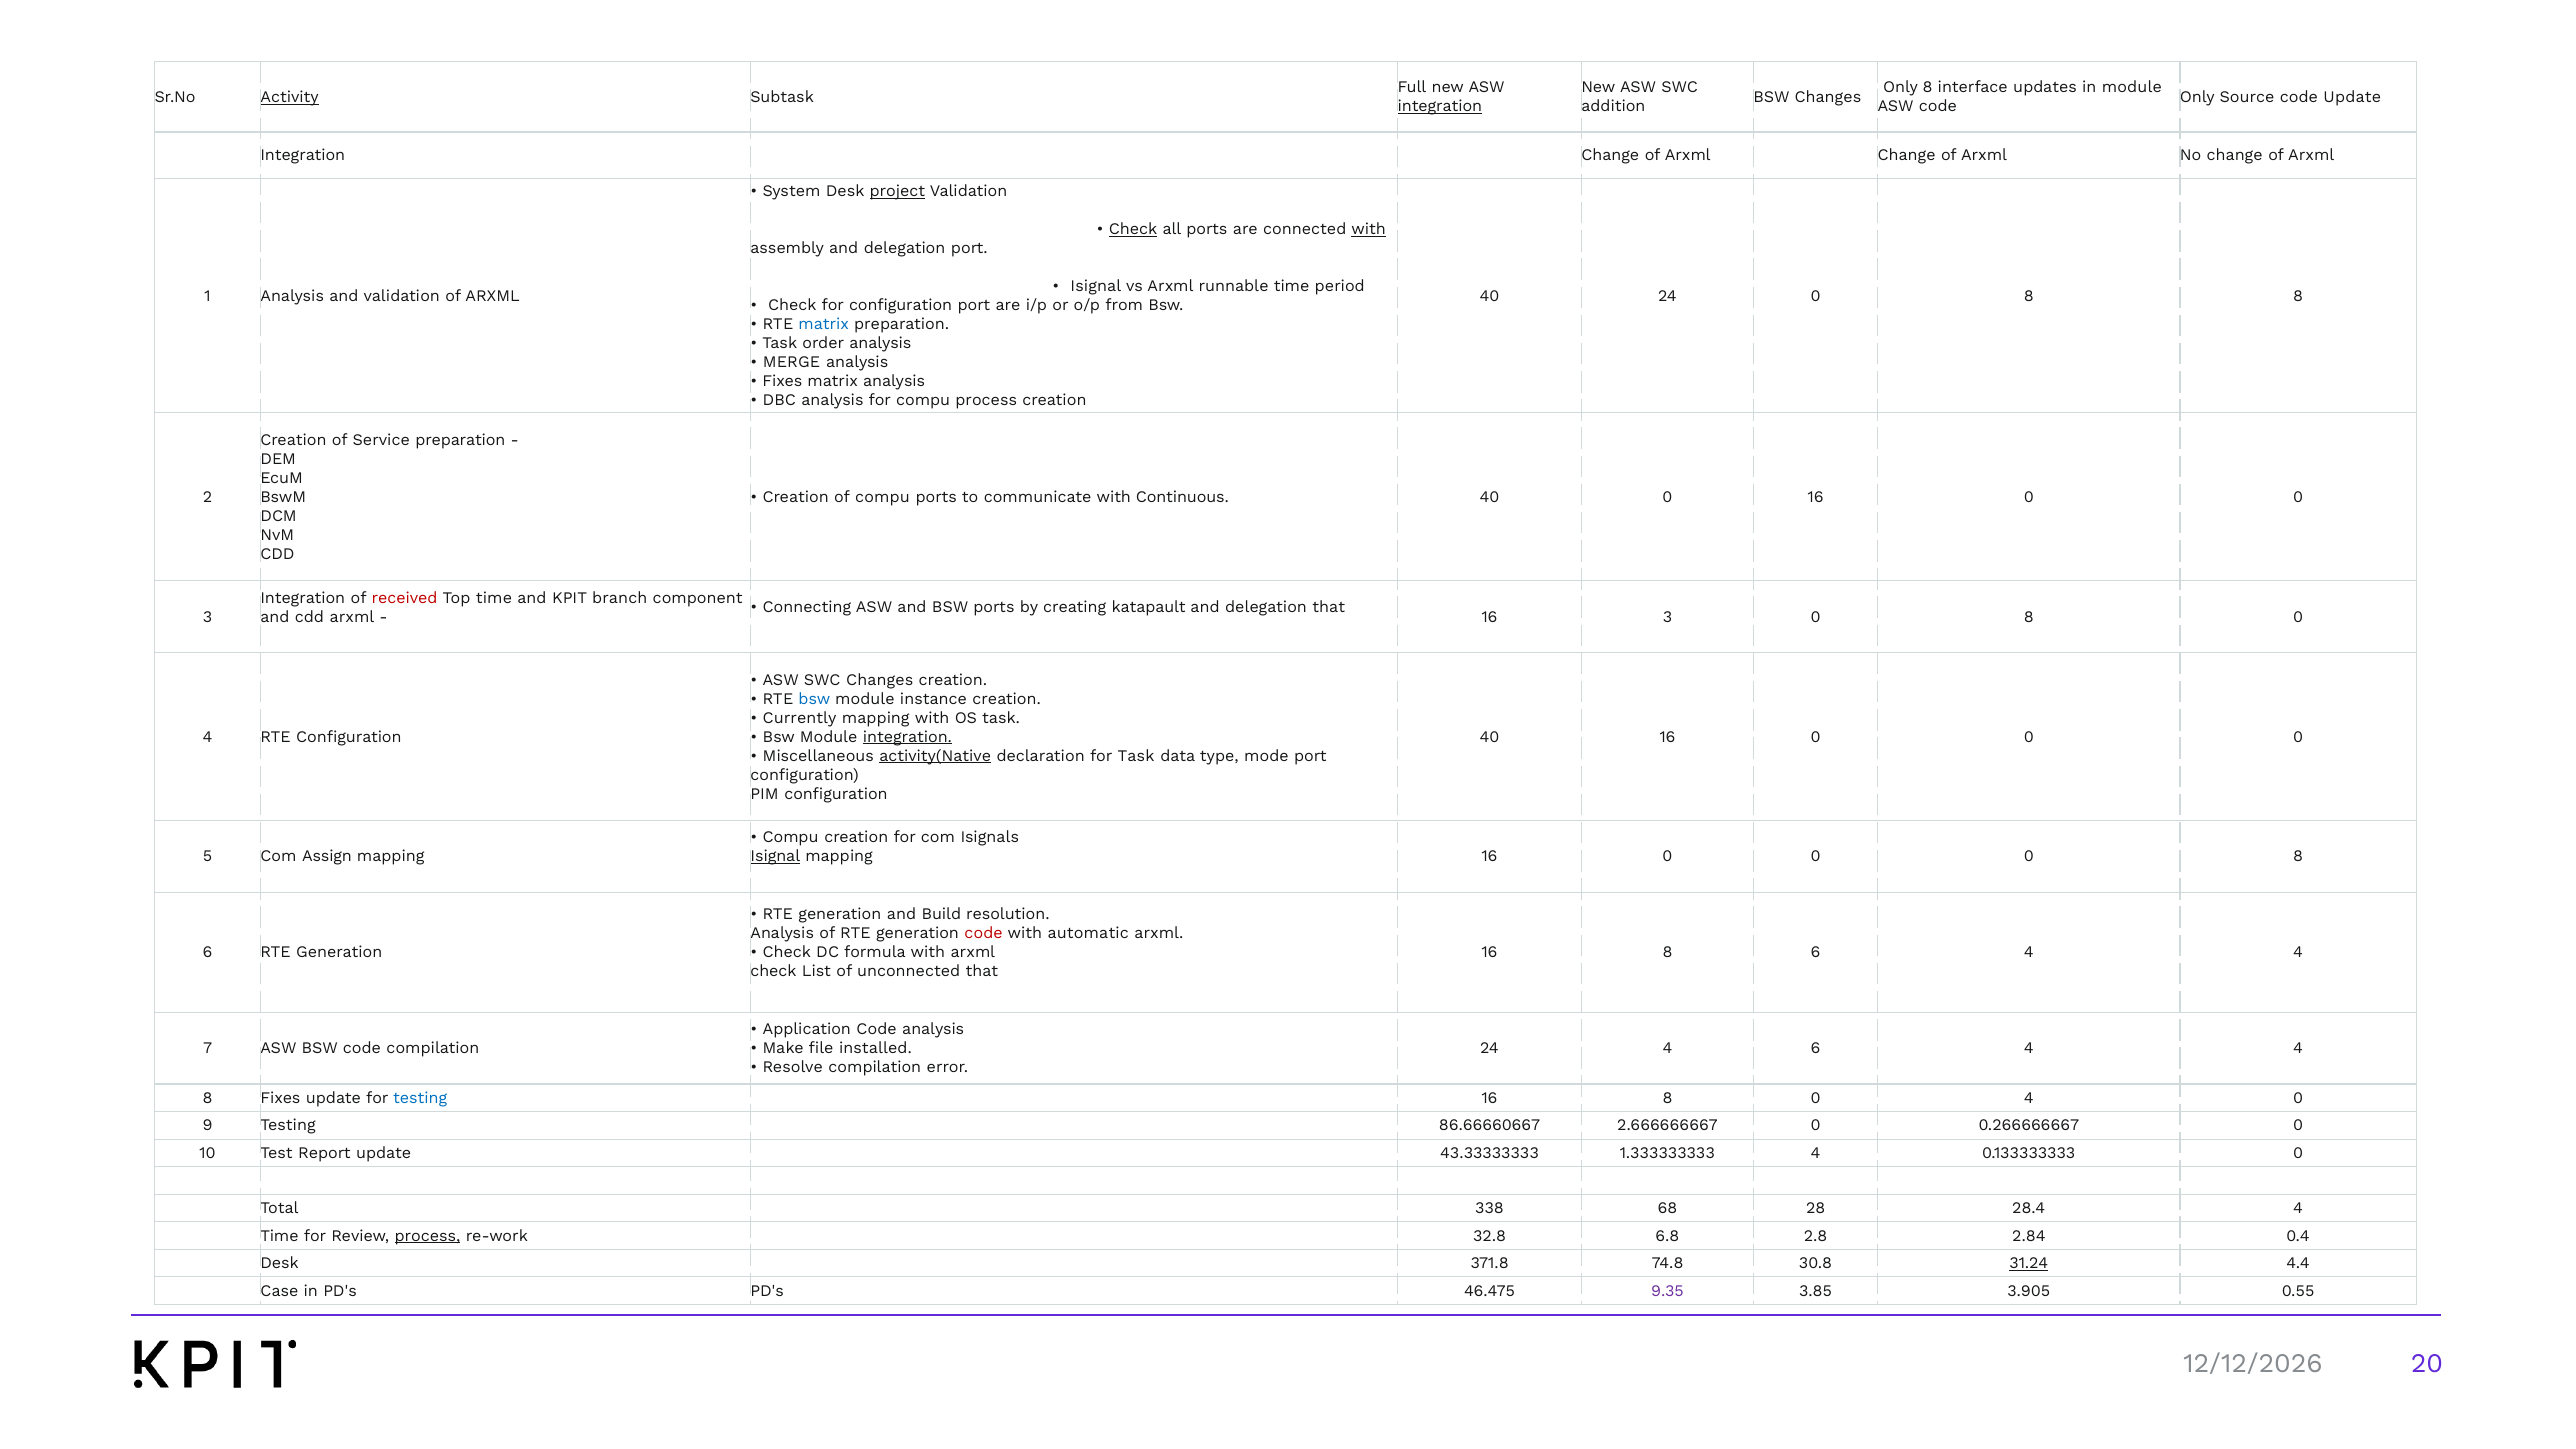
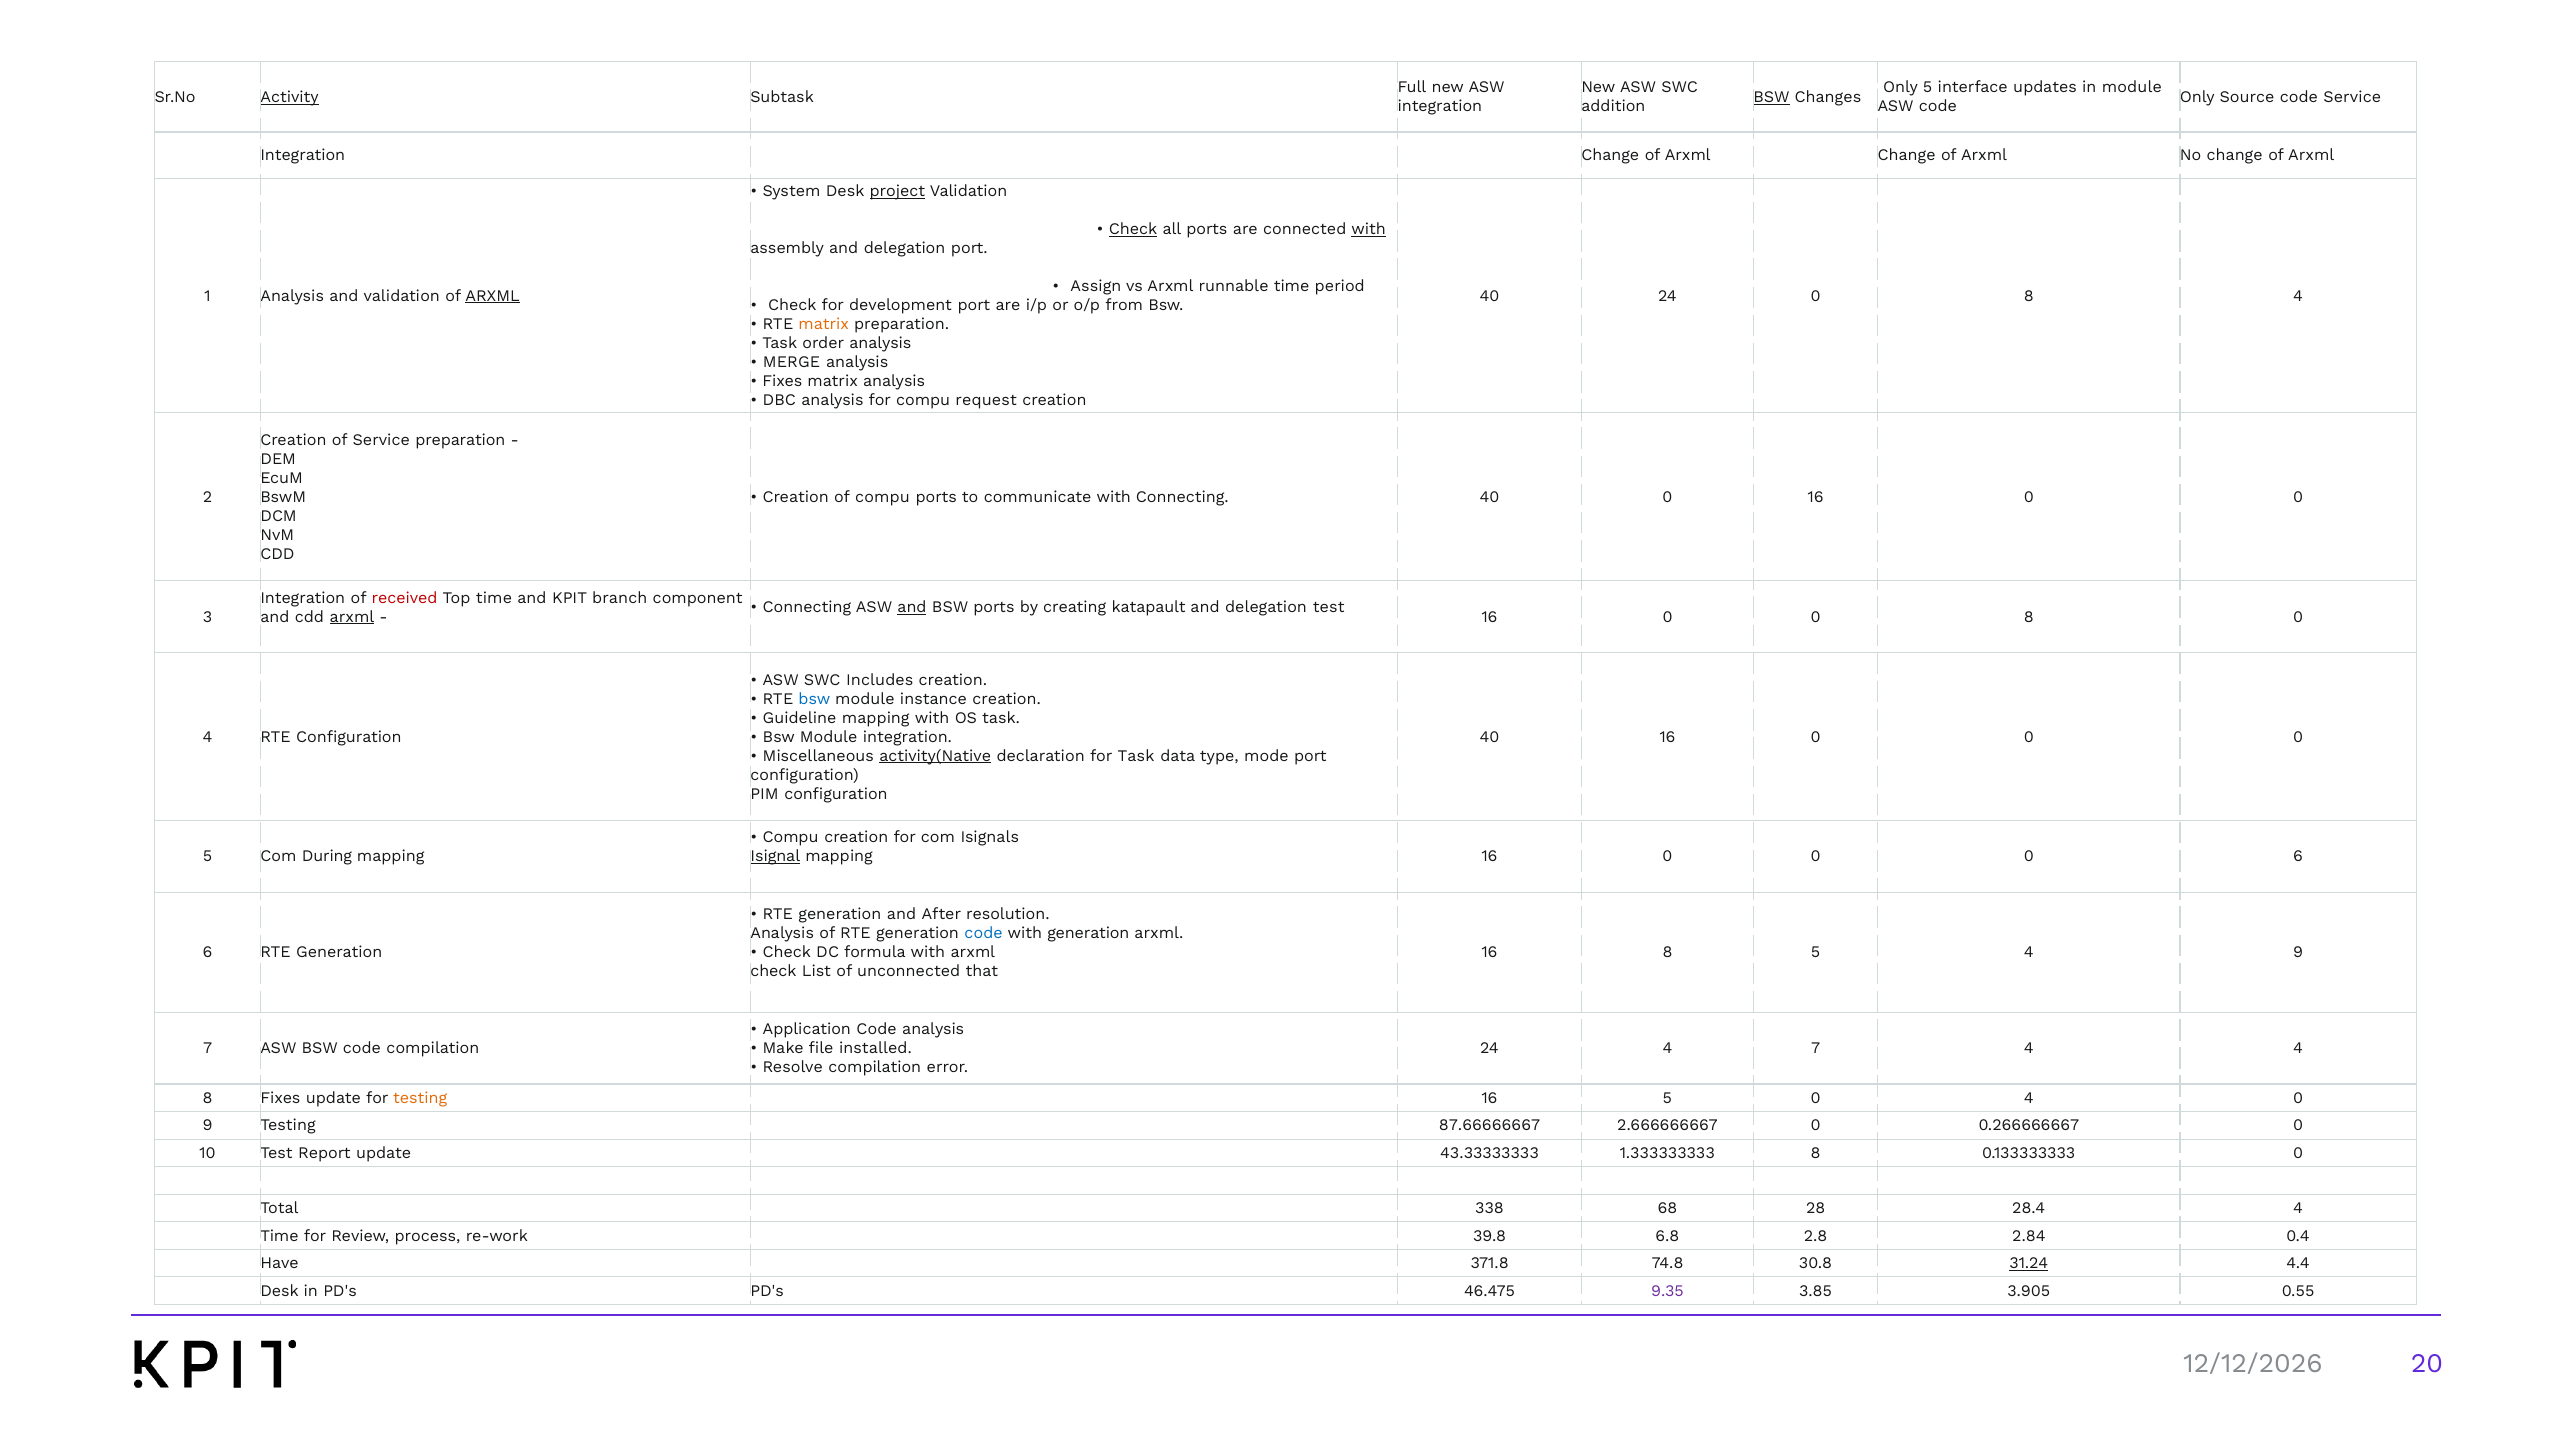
Only 8: 8 -> 5
BSW at (1772, 97) underline: none -> present
code Update: Update -> Service
integration at (1440, 107) underline: present -> none
Isignal at (1096, 287): Isignal -> Assign
ARXML at (493, 296) underline: none -> present
8 8: 8 -> 4
for configuration: configuration -> development
matrix at (824, 325) colour: blue -> orange
compu process: process -> request
with Continuous: Continuous -> Connecting
and at (912, 607) underline: none -> present
delegation that: that -> test
arxml at (352, 617) underline: none -> present
3 at (1667, 617): 3 -> 0
SWC Changes: Changes -> Includes
Currently: Currently -> Guideline
integration at (907, 737) underline: present -> none
Assign: Assign -> During
0 0 8: 8 -> 6
Build: Build -> After
code at (984, 934) colour: red -> blue
with automatic: automatic -> generation
16 8 6: 6 -> 5
4 at (2298, 953): 4 -> 9
4 6: 6 -> 7
testing at (420, 1098) colour: blue -> orange
8 at (1668, 1098): 8 -> 5
86.66660667: 86.66660667 -> 87.66666667
1.333333333 4: 4 -> 8
process at (427, 1236) underline: present -> none
32.8: 32.8 -> 39.8
Desk at (280, 1263): Desk -> Have
Case at (279, 1291): Case -> Desk
